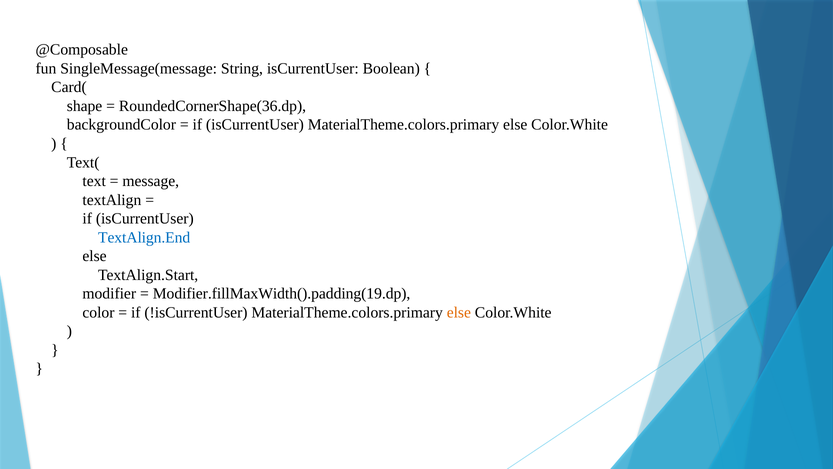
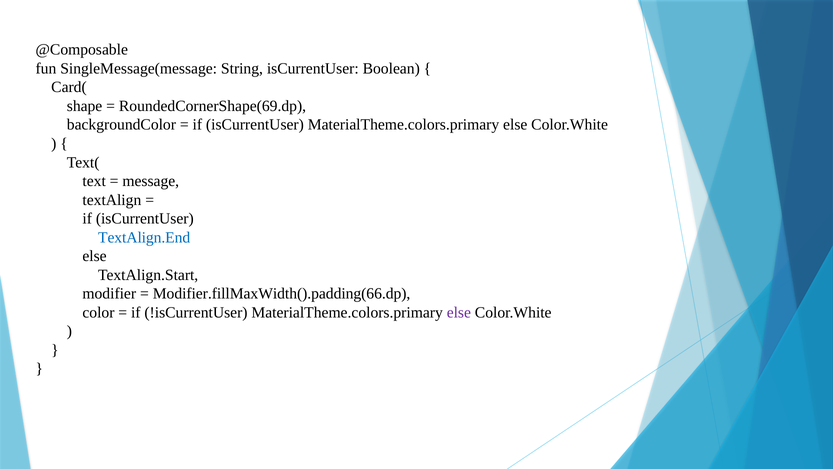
RoundedCornerShape(36.dp: RoundedCornerShape(36.dp -> RoundedCornerShape(69.dp
Modifier.fillMaxWidth().padding(19.dp: Modifier.fillMaxWidth().padding(19.dp -> Modifier.fillMaxWidth().padding(66.dp
else at (459, 312) colour: orange -> purple
